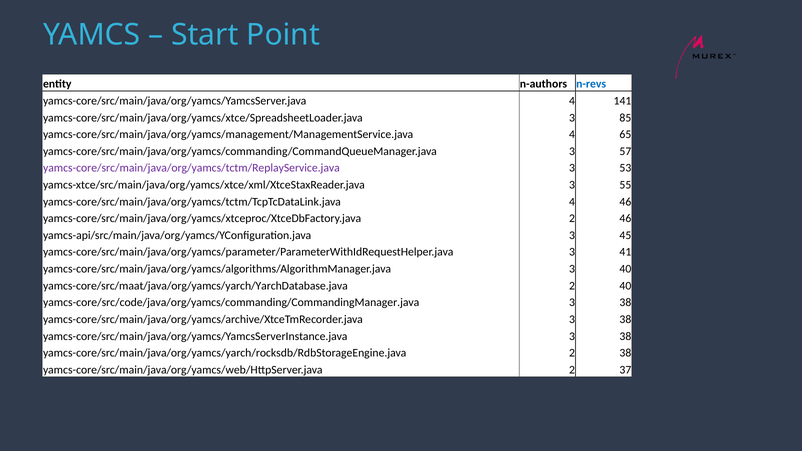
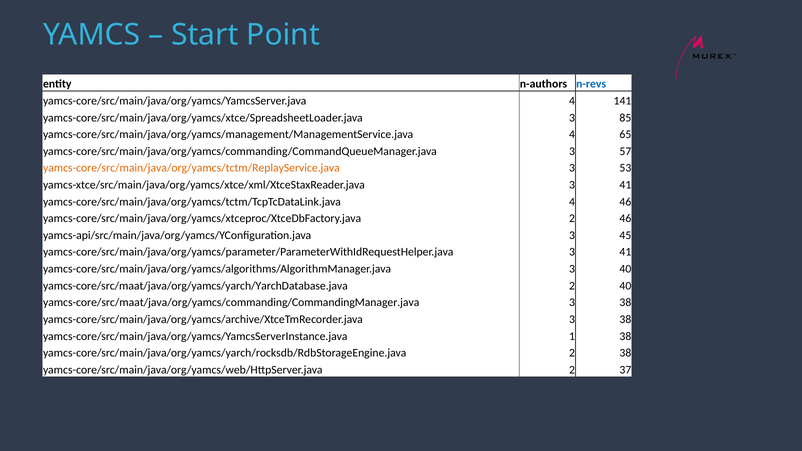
yamcs-core/src/main/java/org/yamcs/tctm/ReplayService.java colour: purple -> orange
yamcs-xtce/src/main/java/org/yamcs/xtce/xml/XtceStaxReader.java 3 55: 55 -> 41
yamcs-core/src/code/java/org/yamcs/commanding/CommandingManager.java: yamcs-core/src/code/java/org/yamcs/commanding/CommandingManager.java -> yamcs-core/src/maat/java/org/yamcs/commanding/CommandingManager.java
yamcs-core/src/main/java/org/yamcs/YamcsServerInstance.java 3: 3 -> 1
